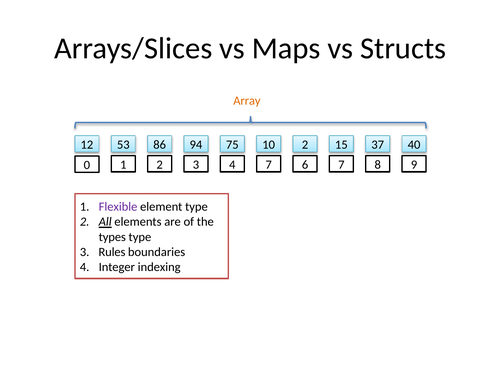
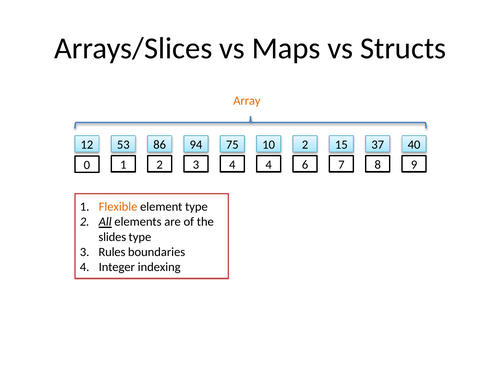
4 7: 7 -> 4
Flexible colour: purple -> orange
types: types -> slides
